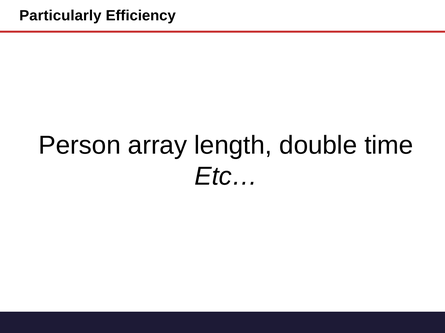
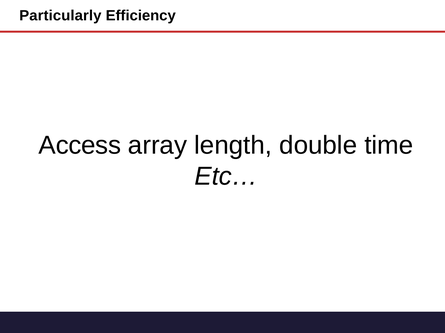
Person: Person -> Access
